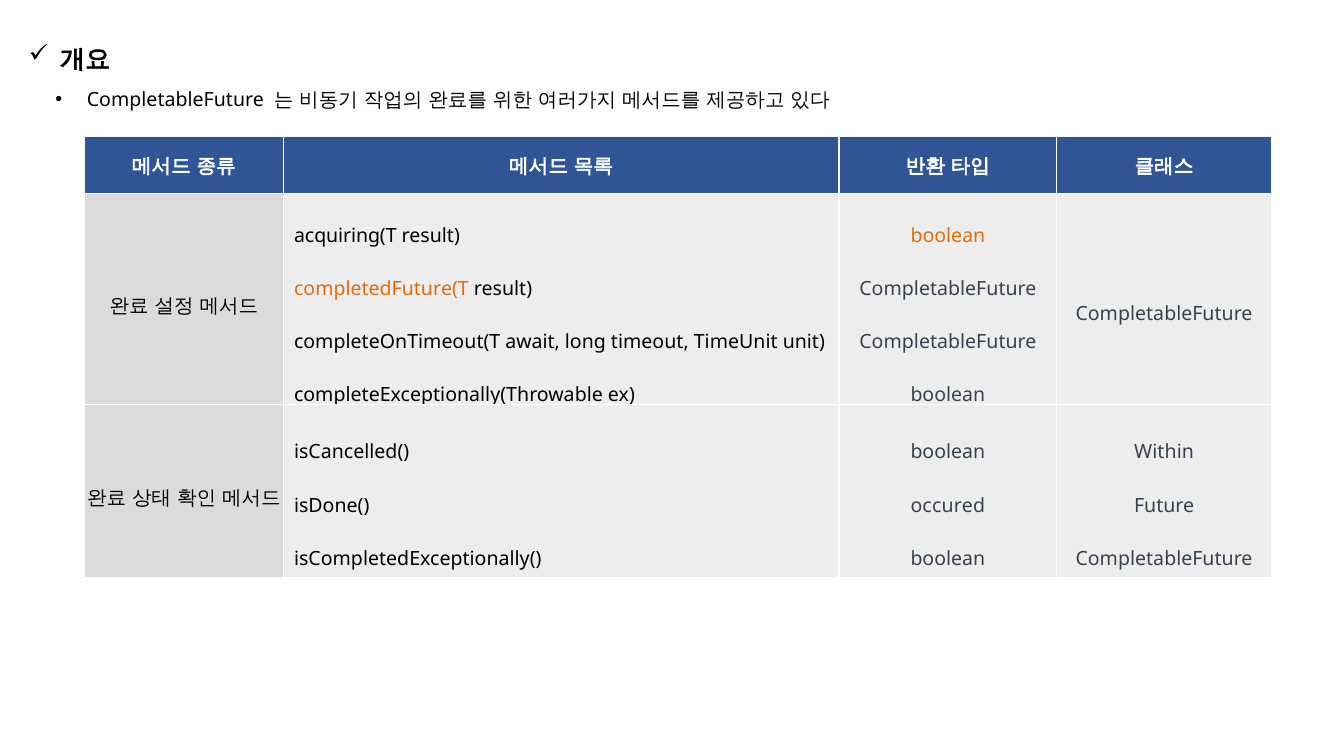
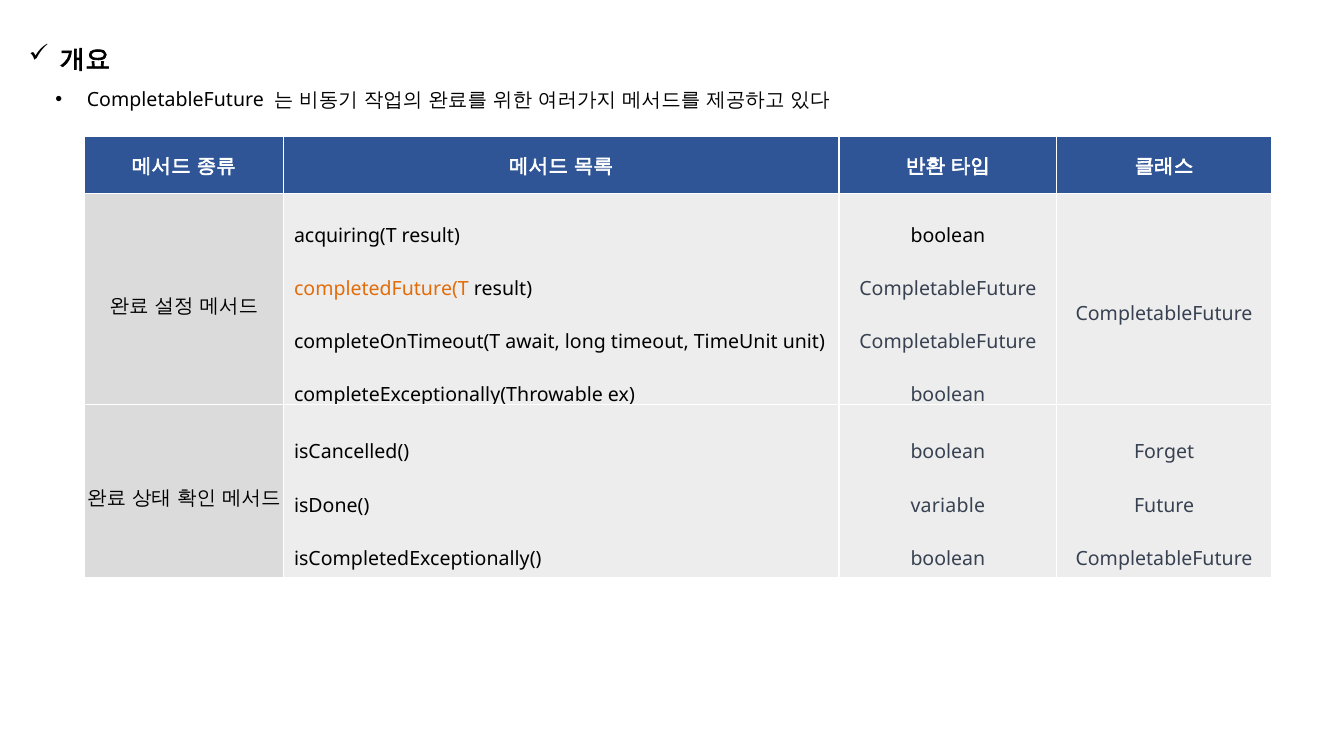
boolean at (948, 236) colour: orange -> black
Within: Within -> Forget
occured: occured -> variable
